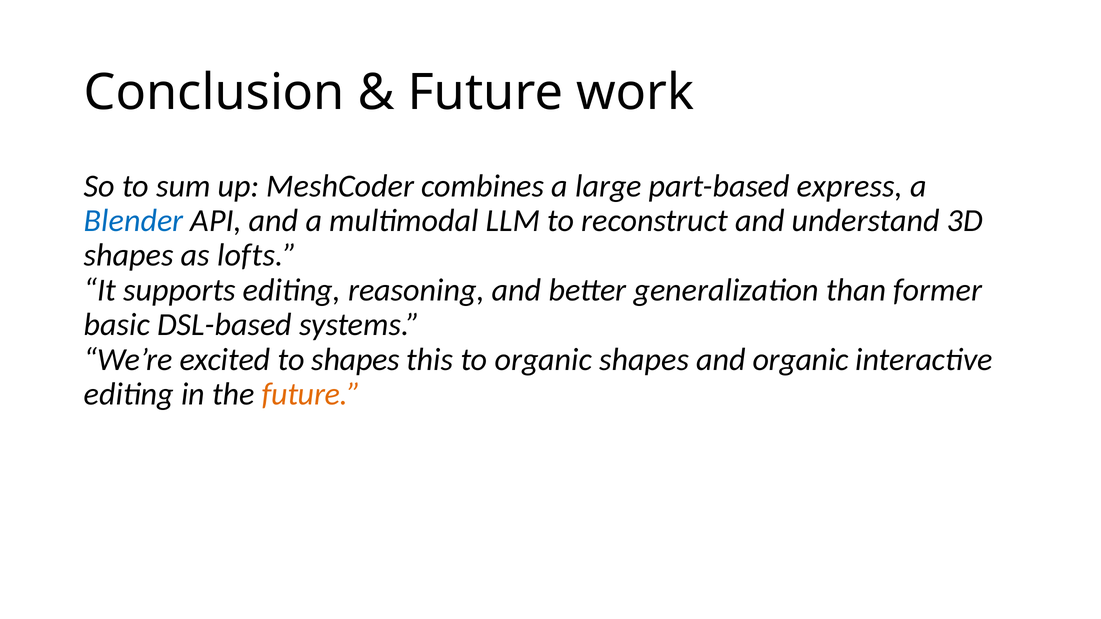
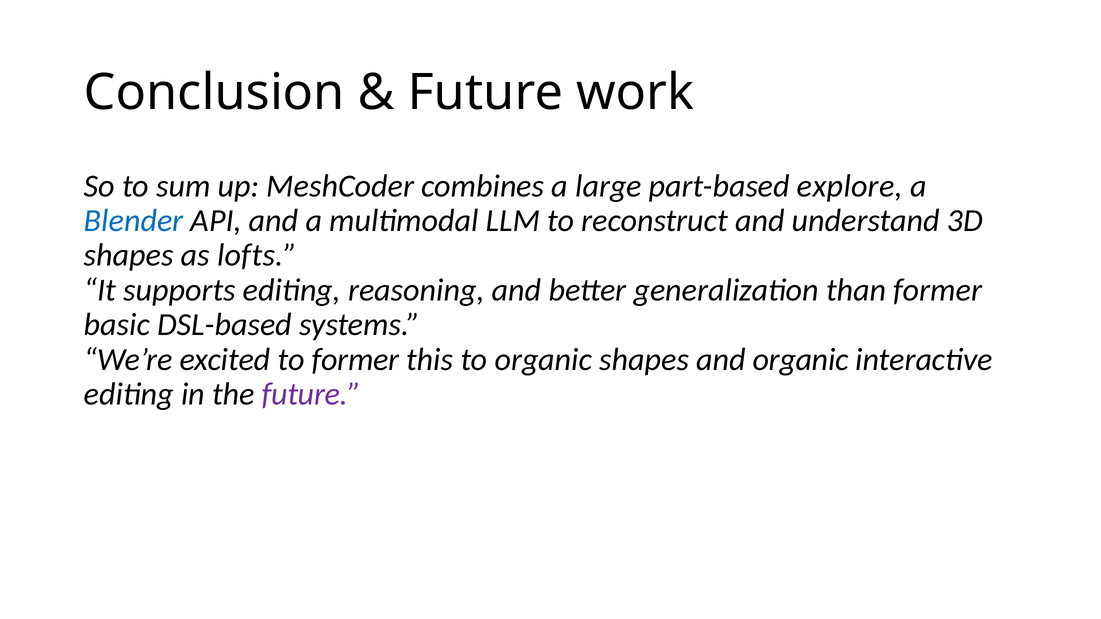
express: express -> explore
to shapes: shapes -> former
future at (311, 394) colour: orange -> purple
